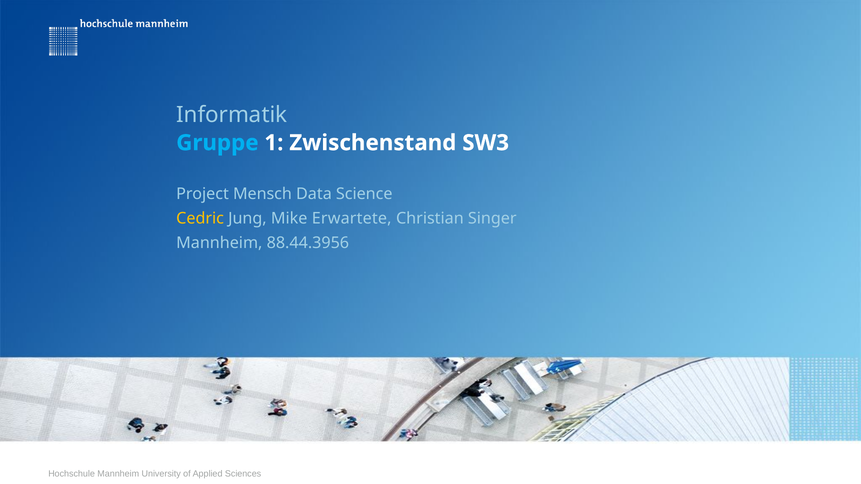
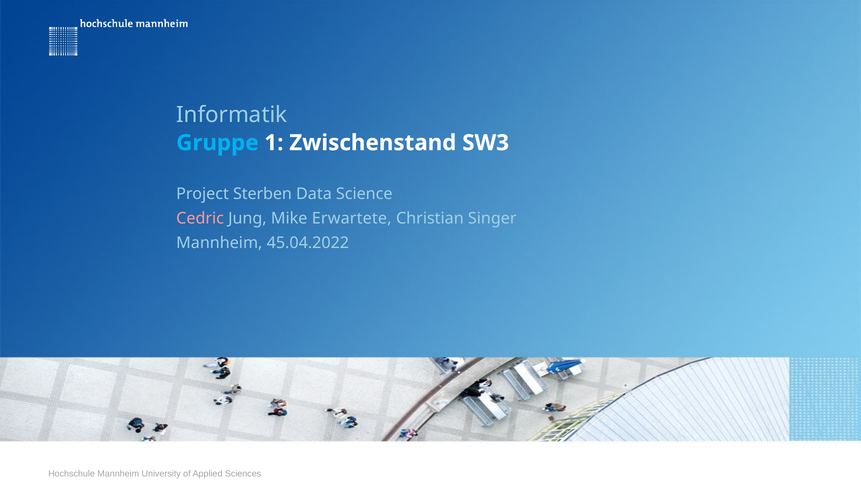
Mensch: Mensch -> Sterben
Cedric colour: yellow -> pink
88.44.3956: 88.44.3956 -> 45.04.2022
